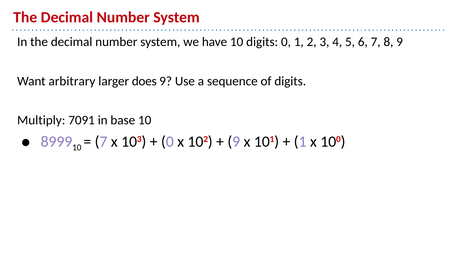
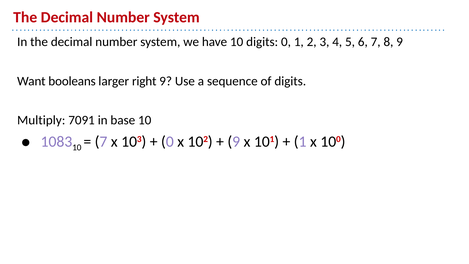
arbitrary: arbitrary -> booleans
does: does -> right
8999: 8999 -> 1083
